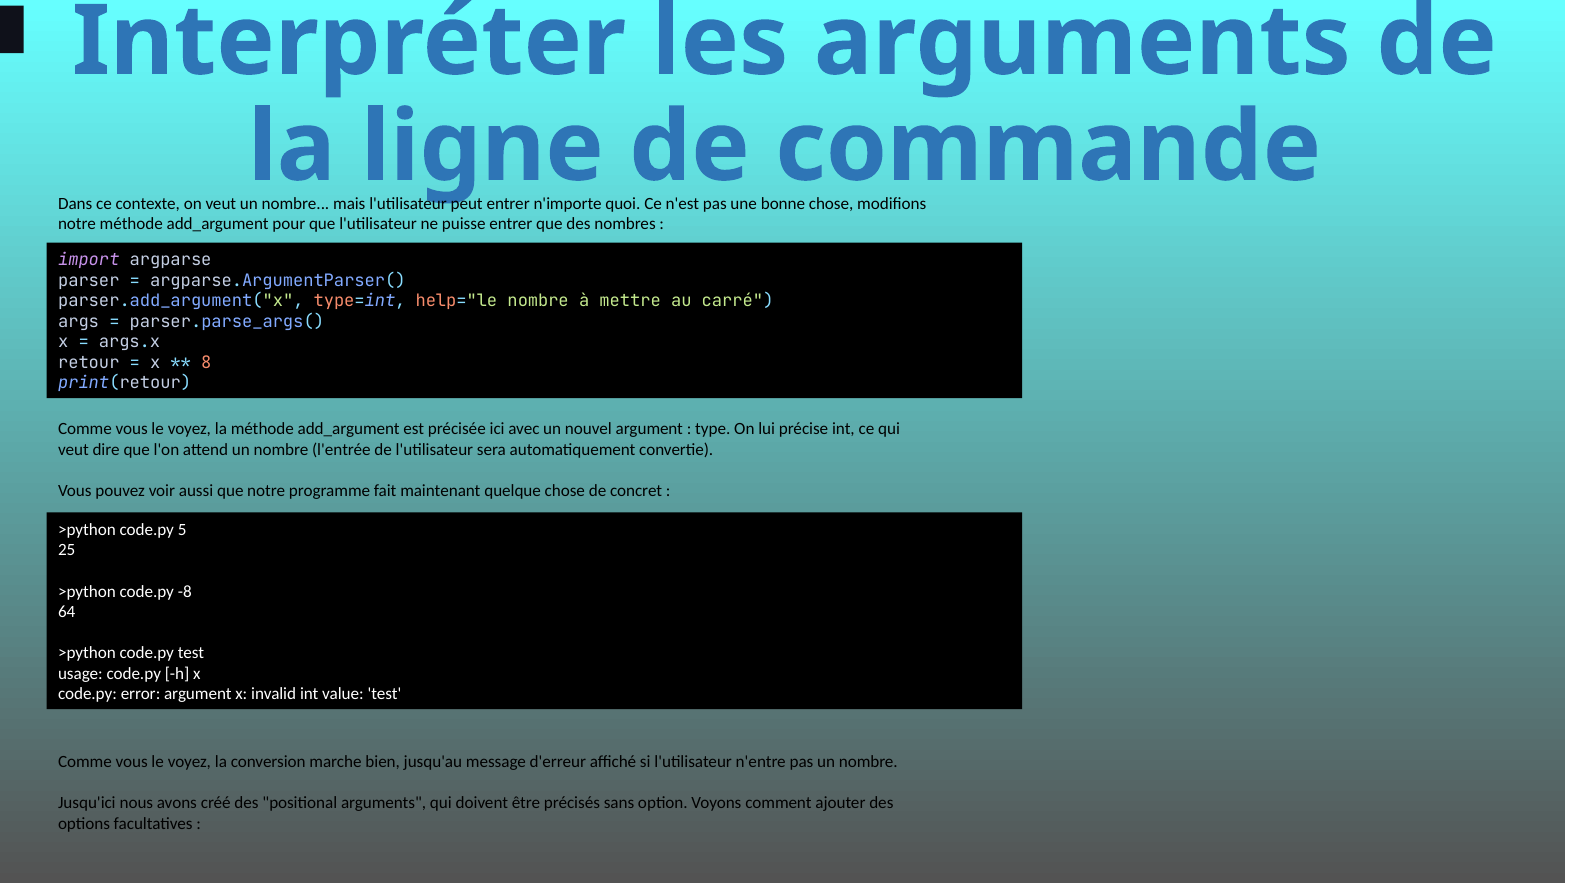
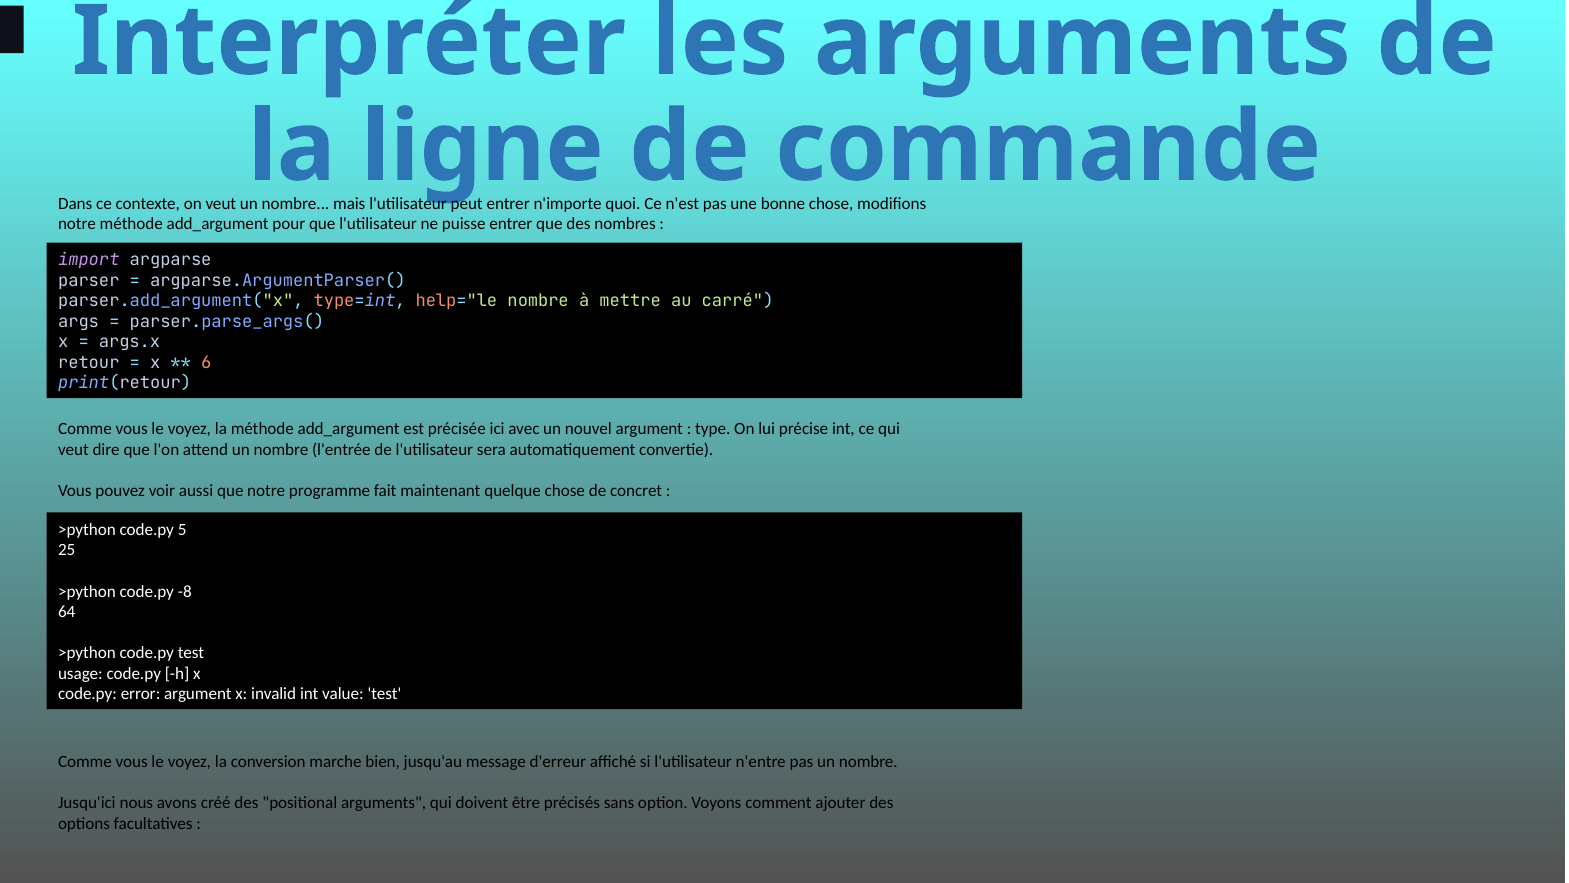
8: 8 -> 6
